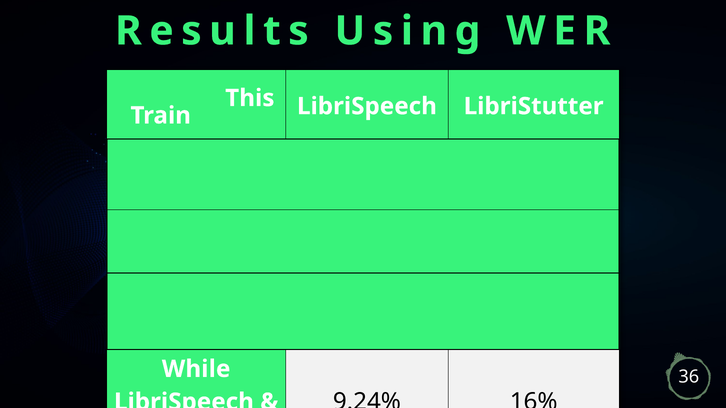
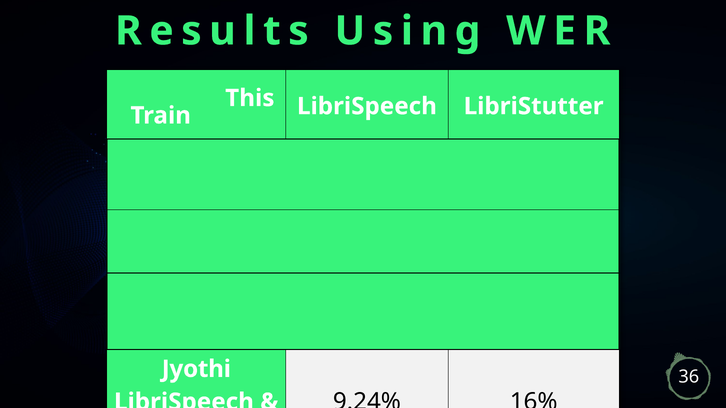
While: While -> Jyothi
